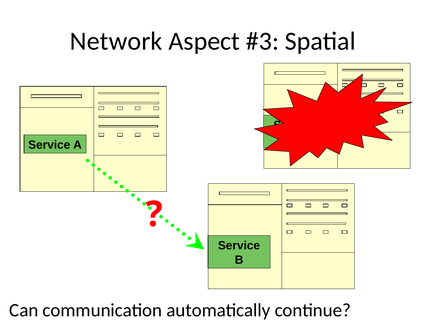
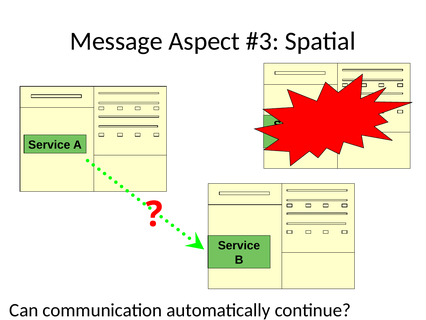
Network: Network -> Message
